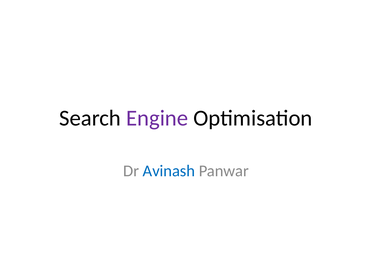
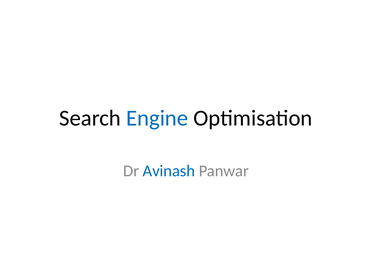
Engine colour: purple -> blue
